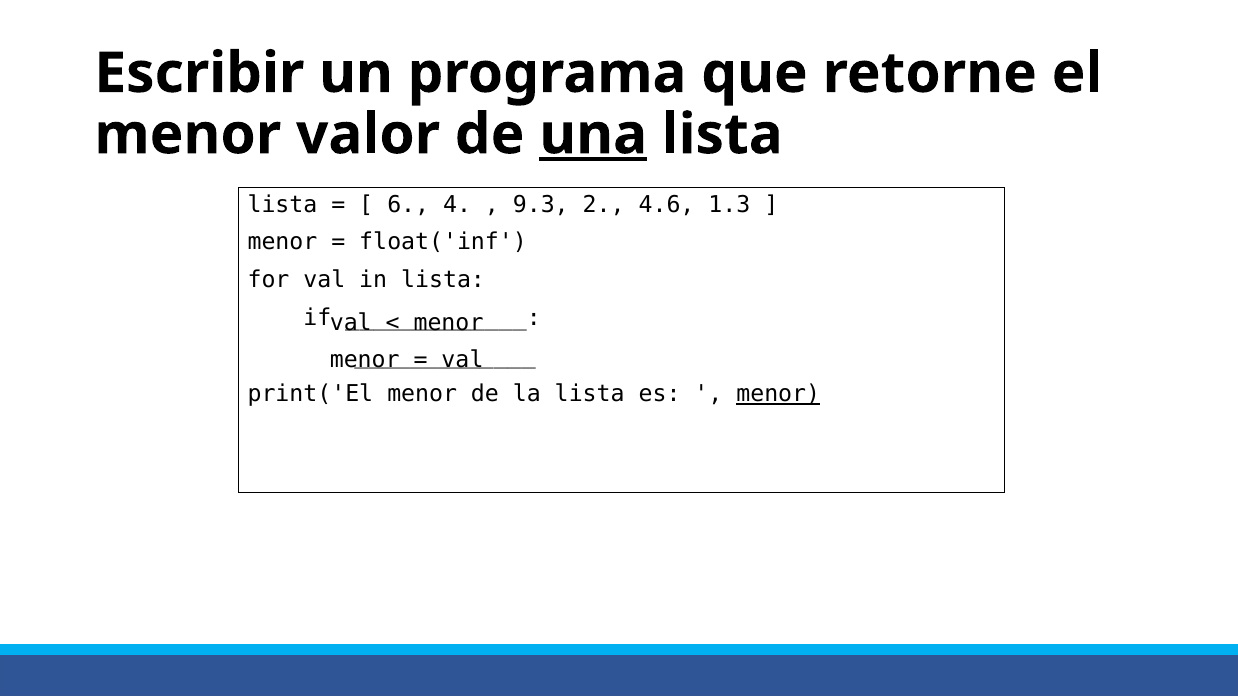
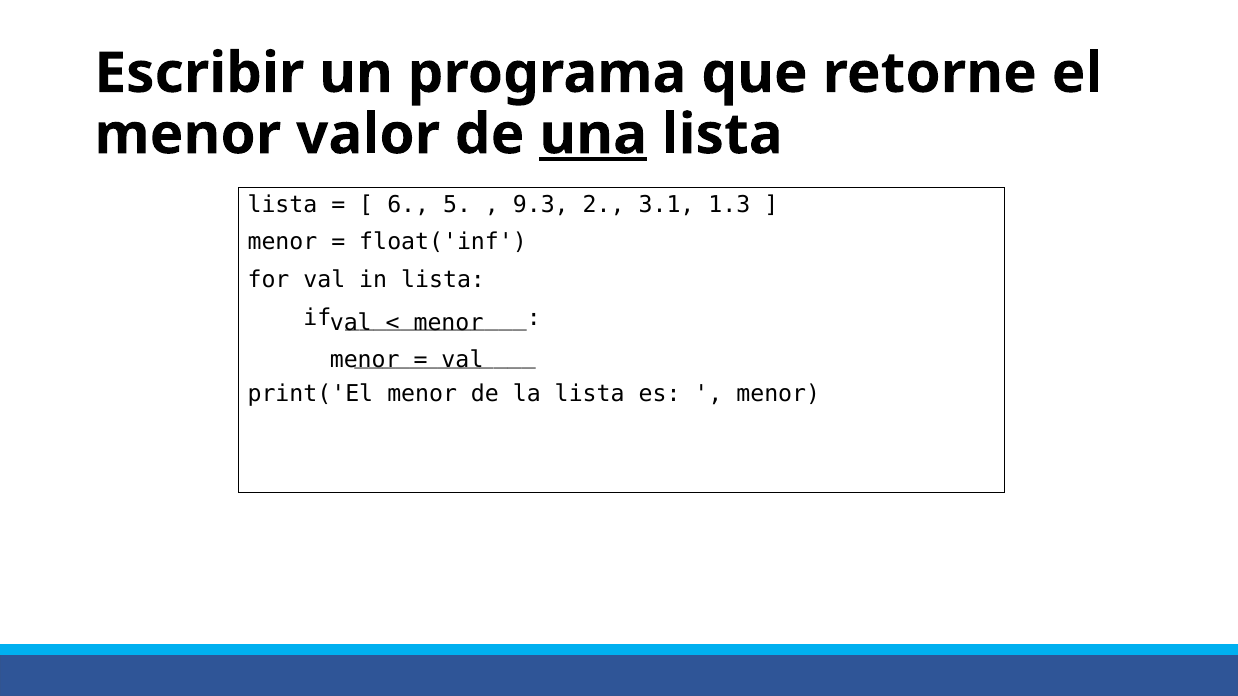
4: 4 -> 5
4.6: 4.6 -> 3.1
menor at (778, 394) underline: present -> none
